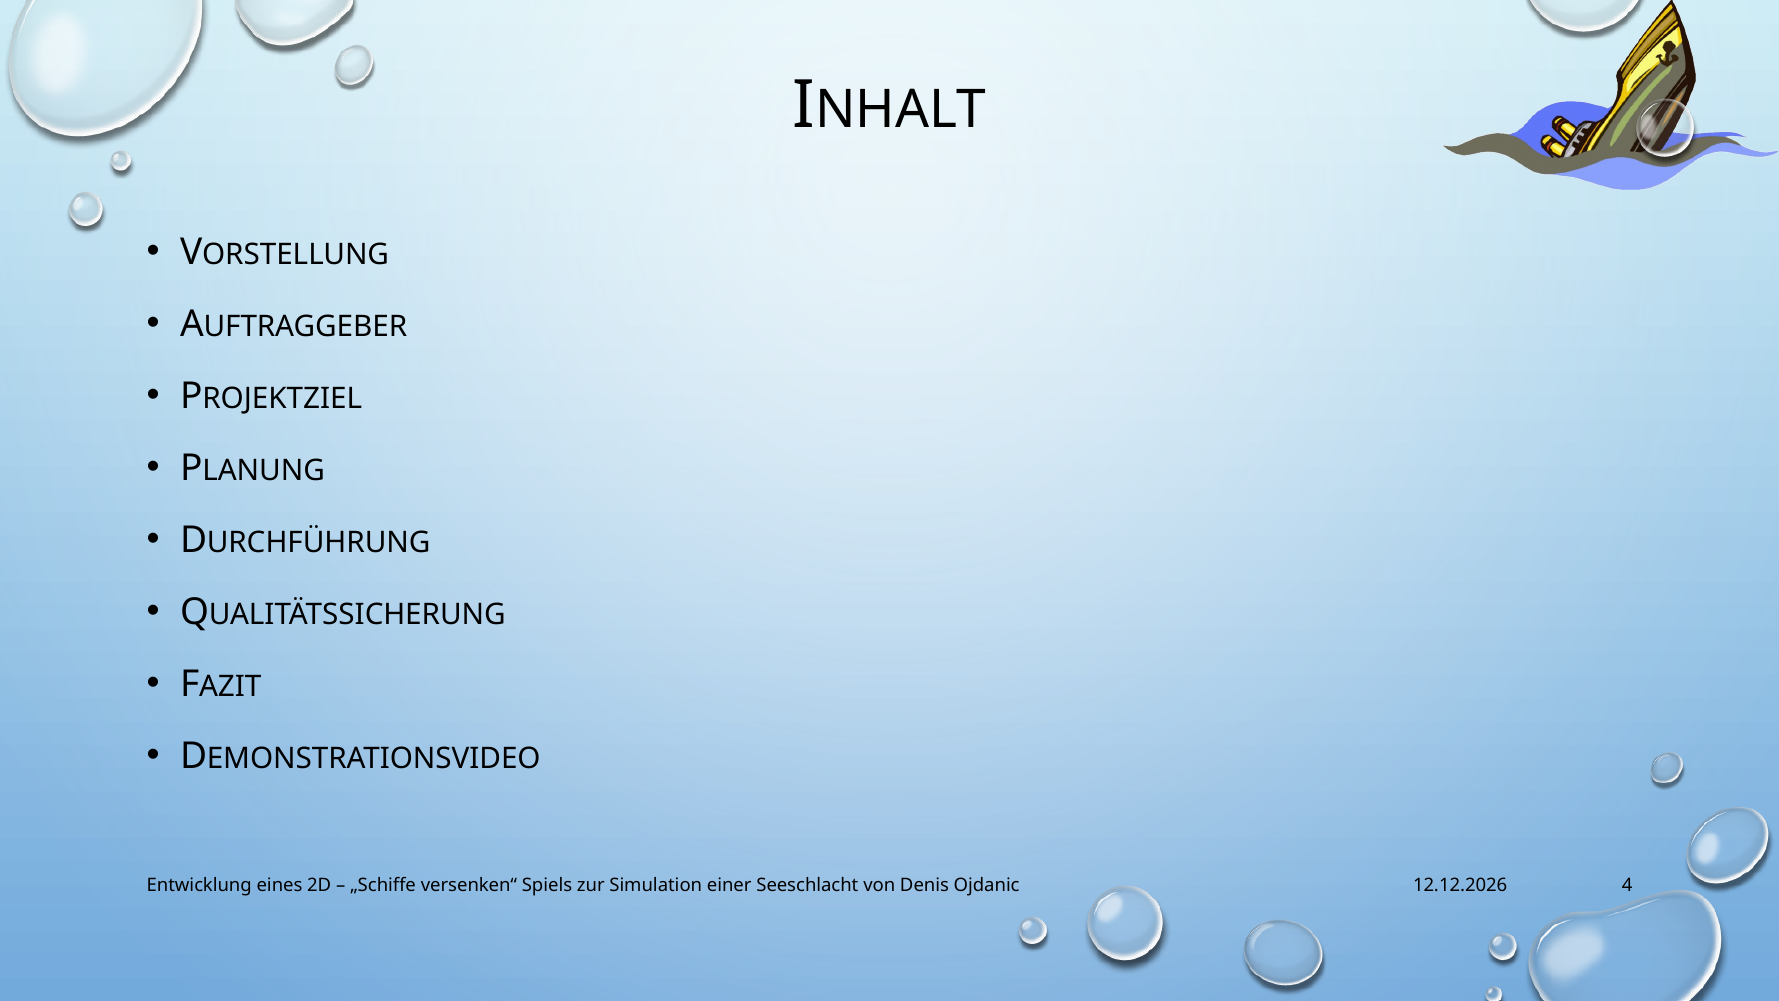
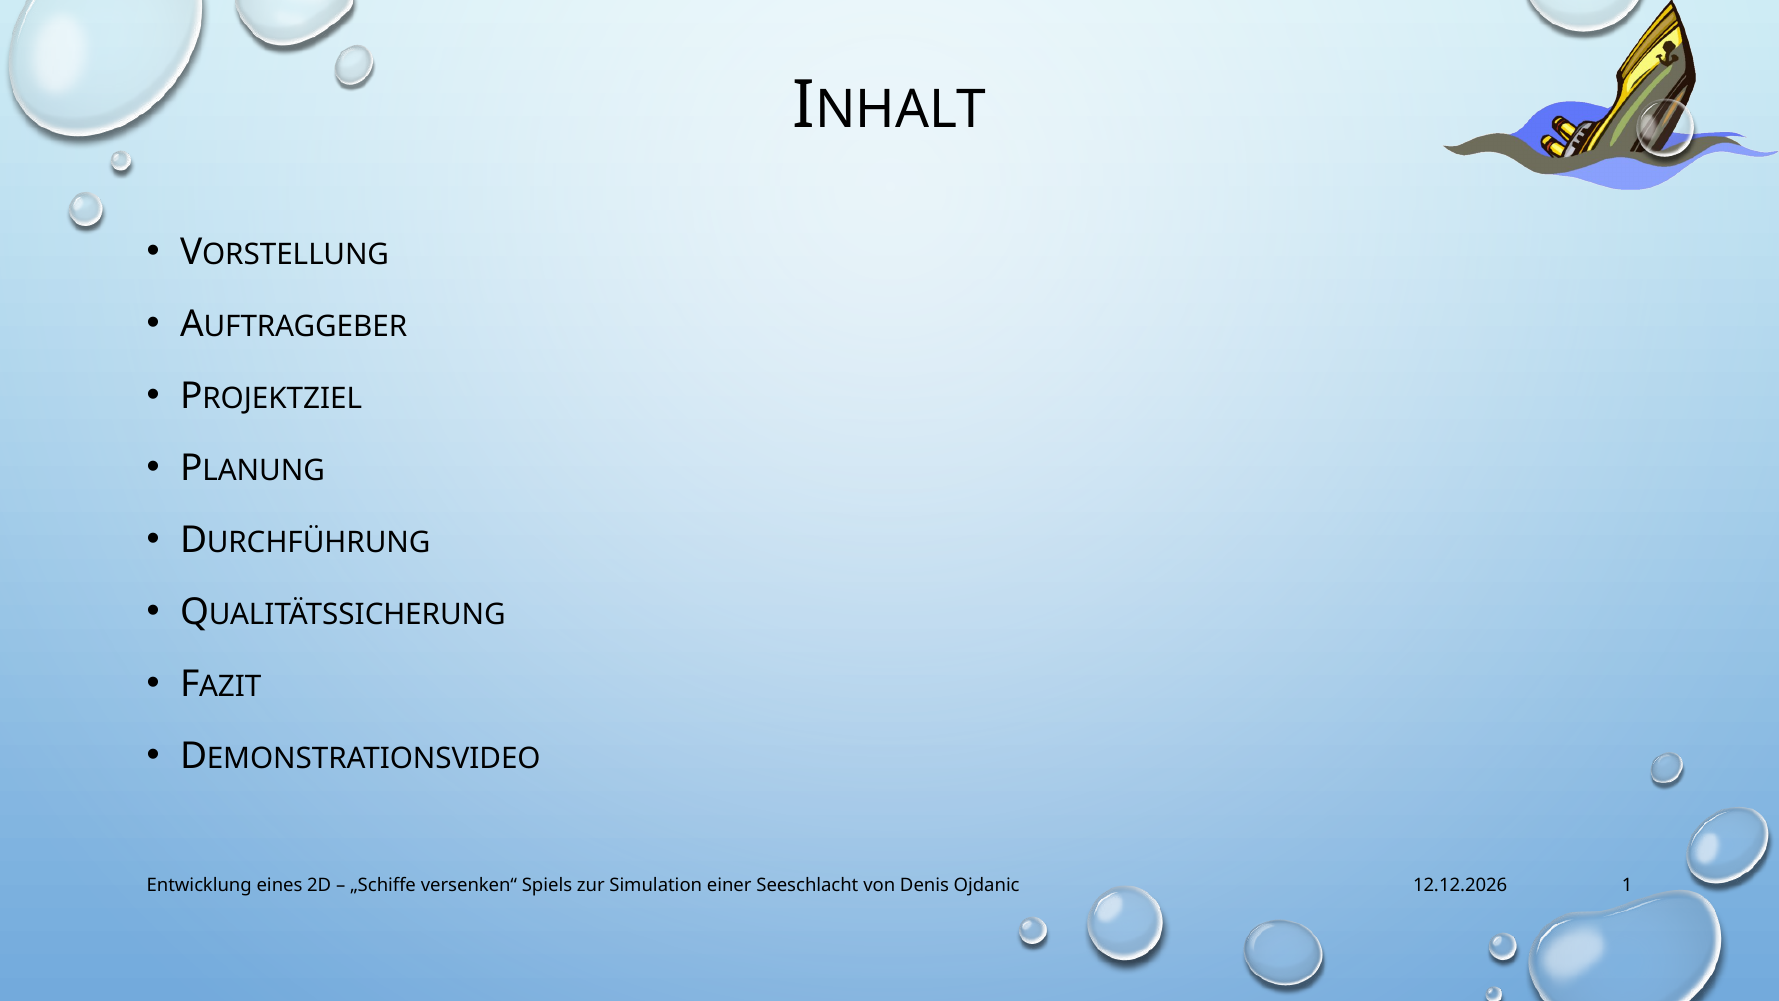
4: 4 -> 1
